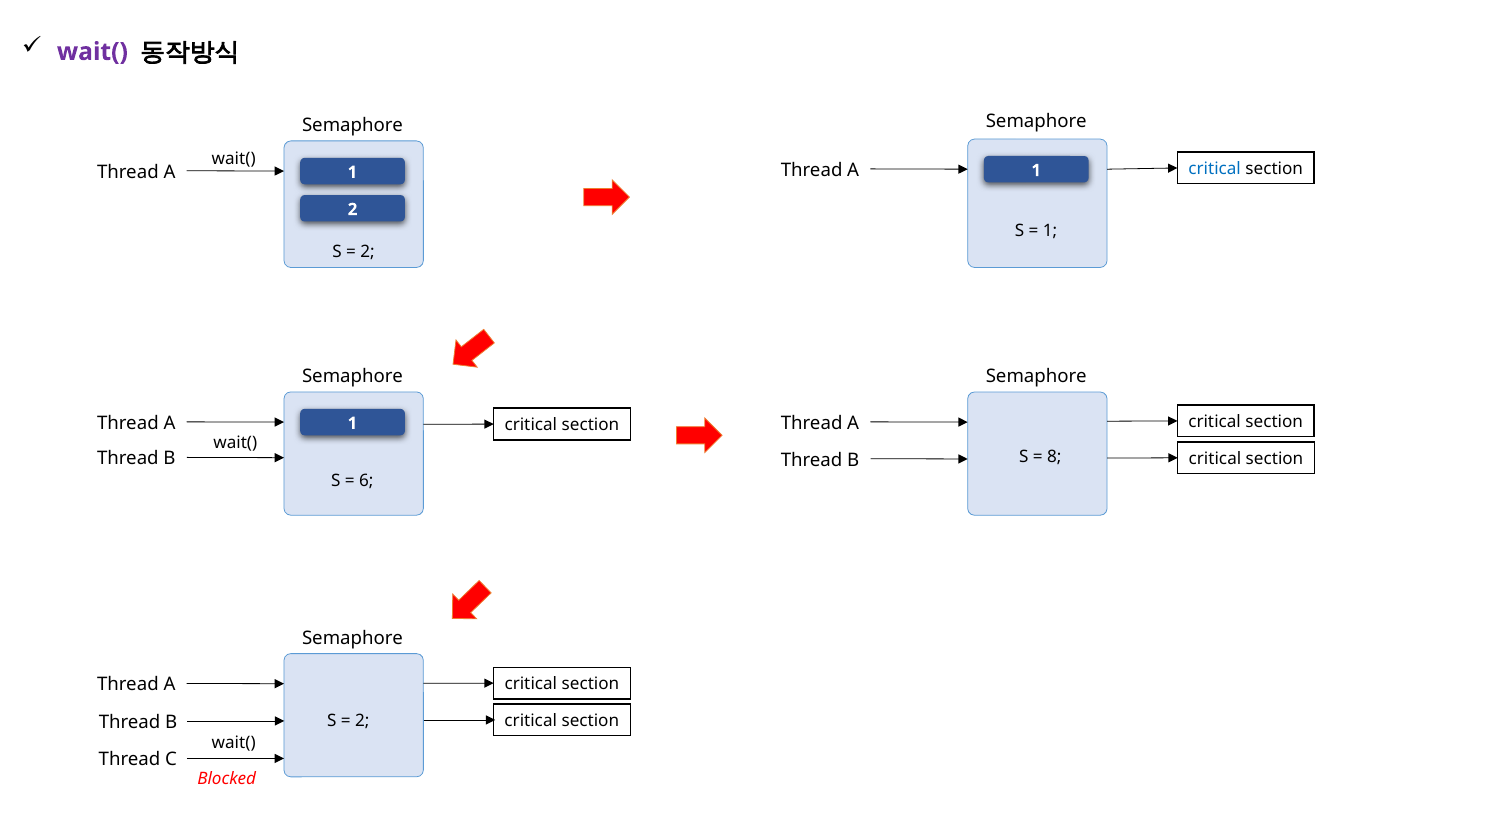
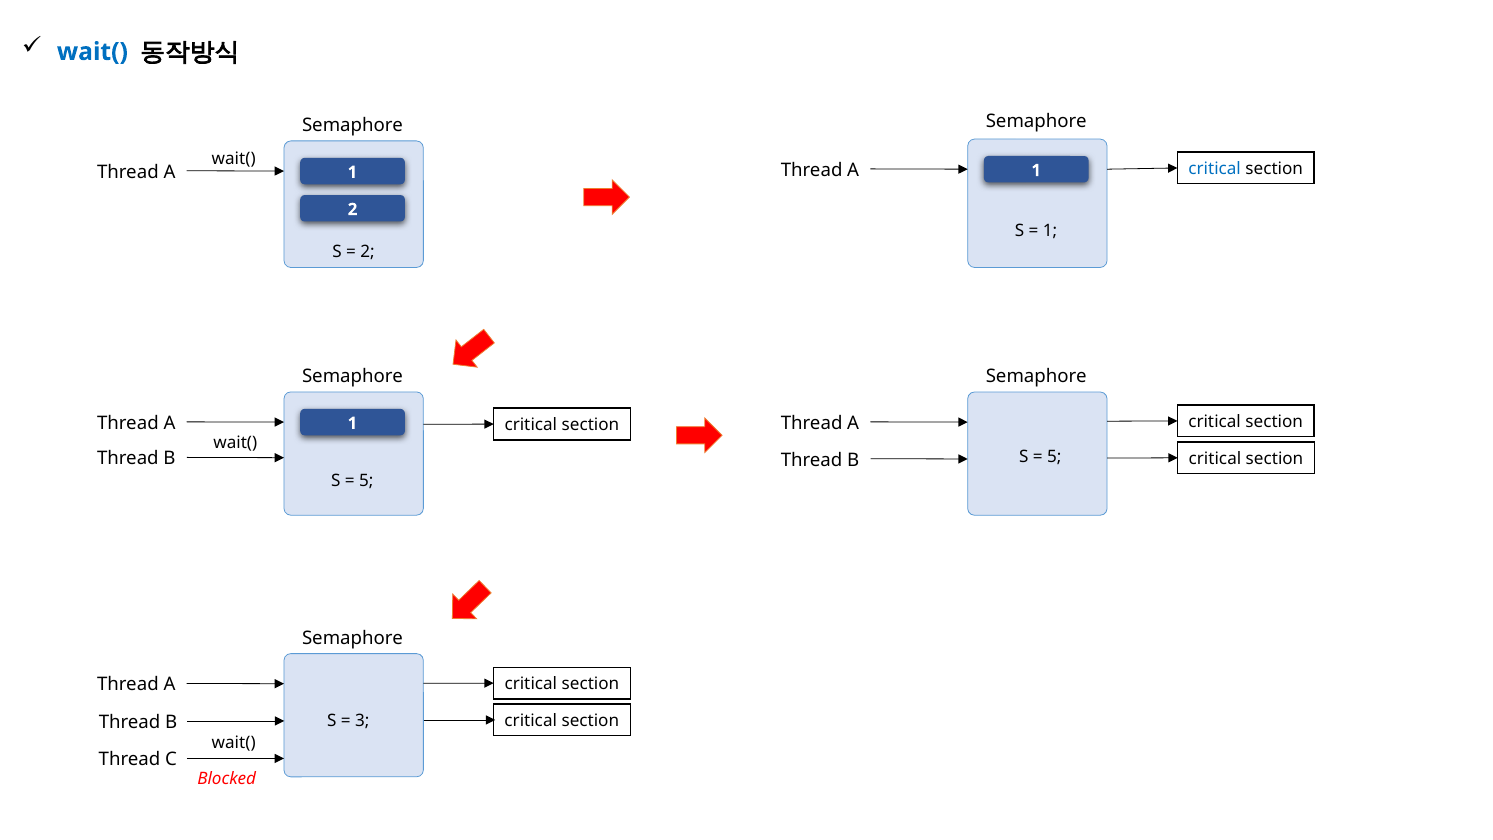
wait( at (92, 52) colour: purple -> blue
8 at (1054, 457): 8 -> 5
6 at (366, 481): 6 -> 5
2 at (362, 721): 2 -> 3
